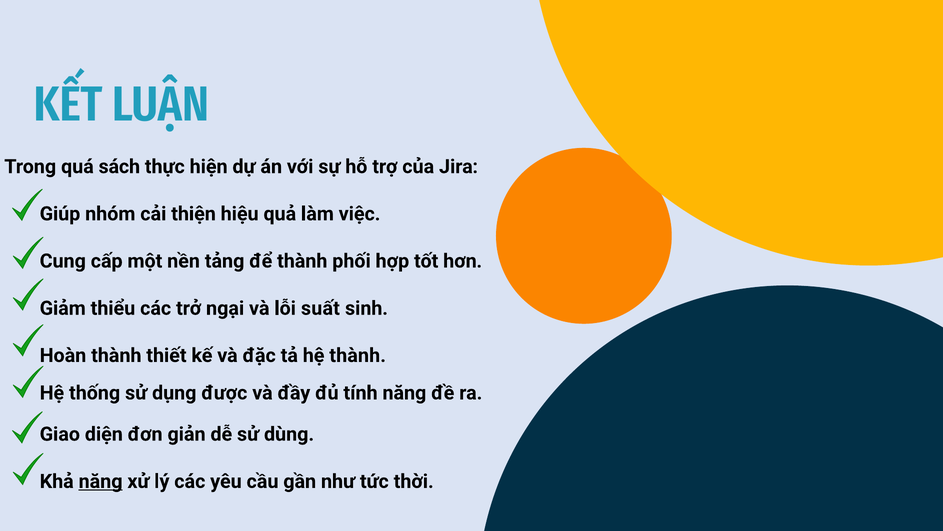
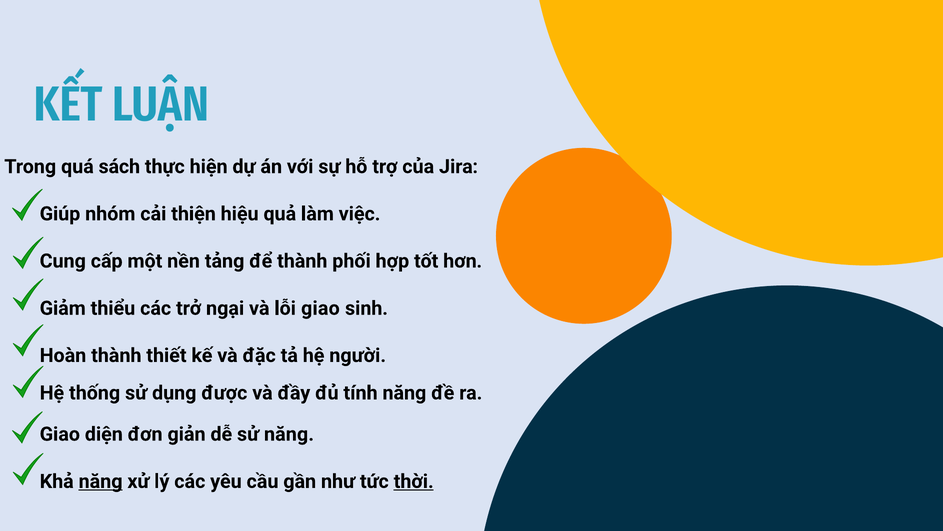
lỗi suất: suất -> giao
hệ thành: thành -> người
sử dùng: dùng -> năng
thời underline: none -> present
